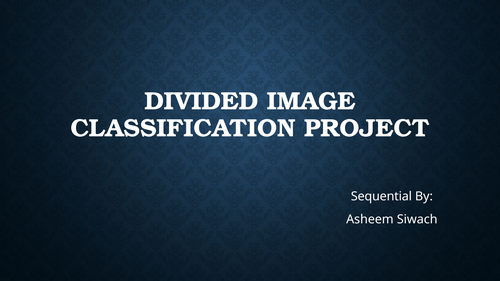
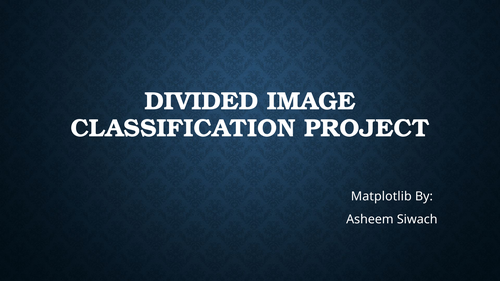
Sequential: Sequential -> Matplotlib
